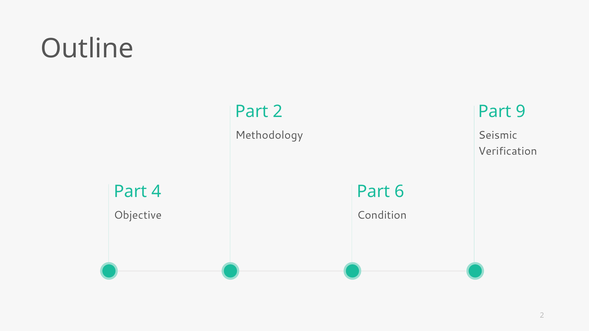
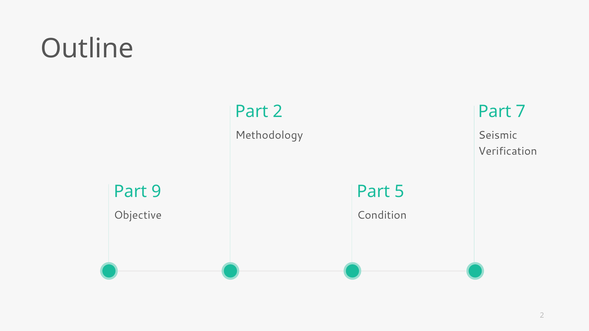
9: 9 -> 7
4: 4 -> 9
6: 6 -> 5
